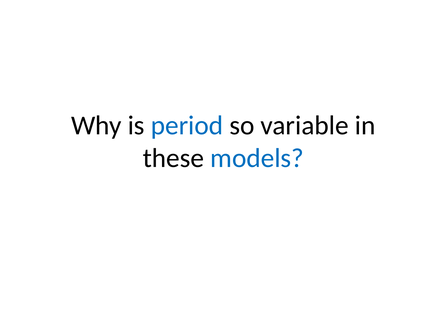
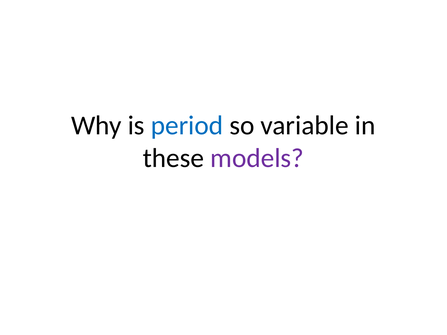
models colour: blue -> purple
